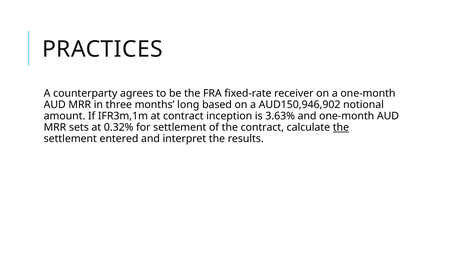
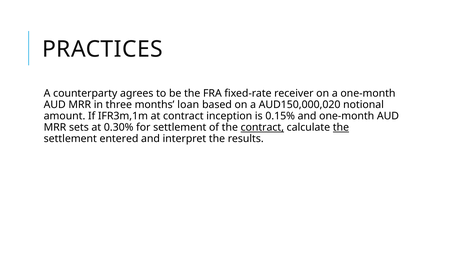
long: long -> loan
AUD150,946,902: AUD150,946,902 -> AUD150,000,020
3.63%: 3.63% -> 0.15%
0.32%: 0.32% -> 0.30%
contract at (262, 127) underline: none -> present
